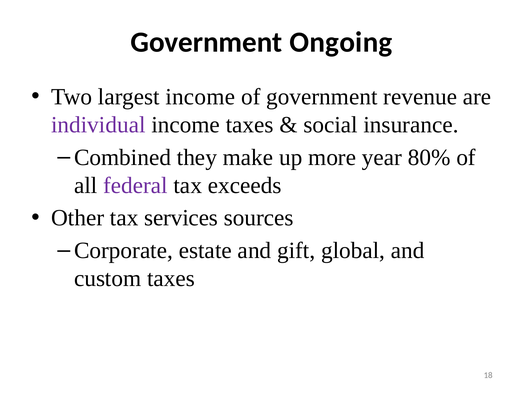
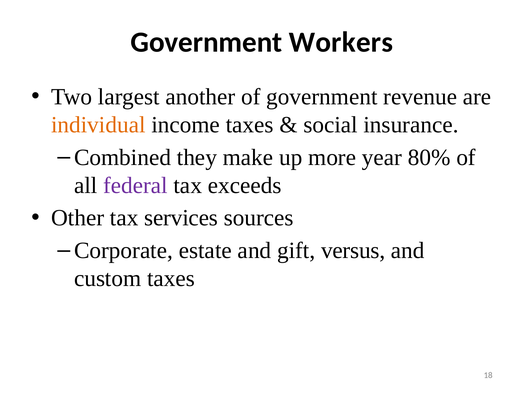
Ongoing: Ongoing -> Workers
largest income: income -> another
individual colour: purple -> orange
global: global -> versus
